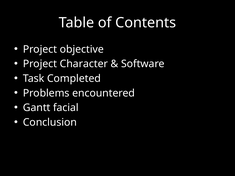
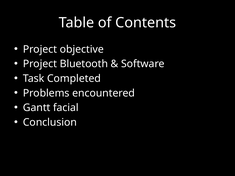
Character: Character -> Bluetooth
